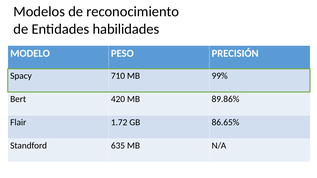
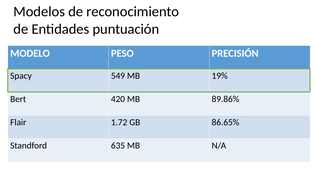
habilidades: habilidades -> puntuación
710: 710 -> 549
99%: 99% -> 19%
